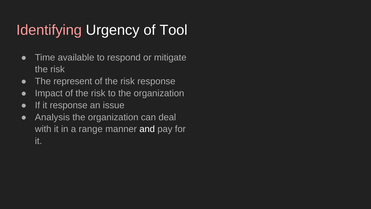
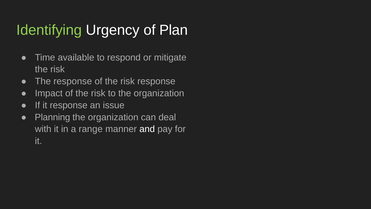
Identifying colour: pink -> light green
Tool: Tool -> Plan
The represent: represent -> response
Analysis: Analysis -> Planning
